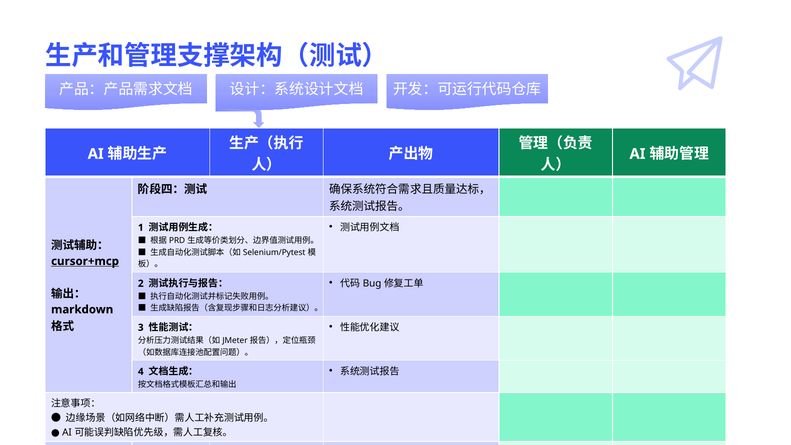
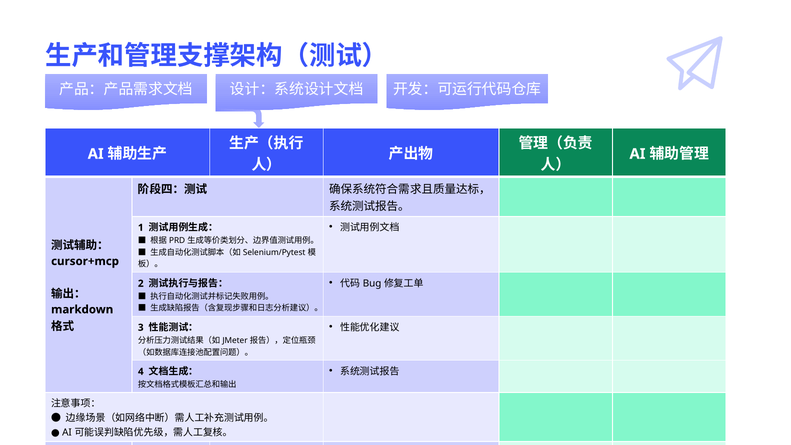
cursor+mcp underline: present -> none
